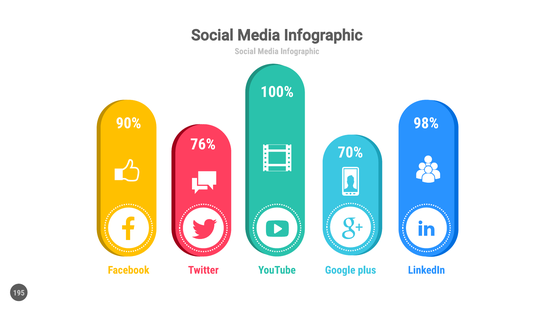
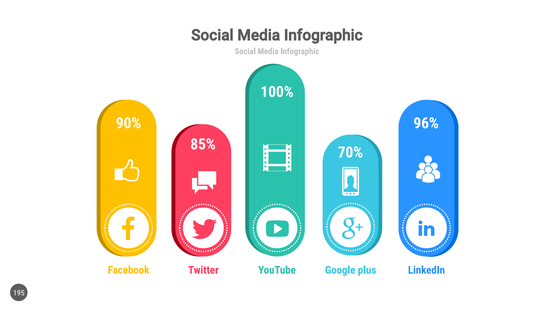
98%: 98% -> 96%
76%: 76% -> 85%
